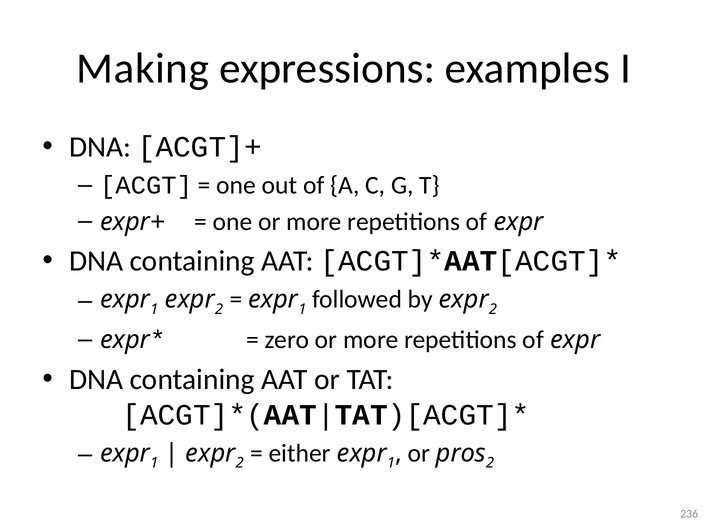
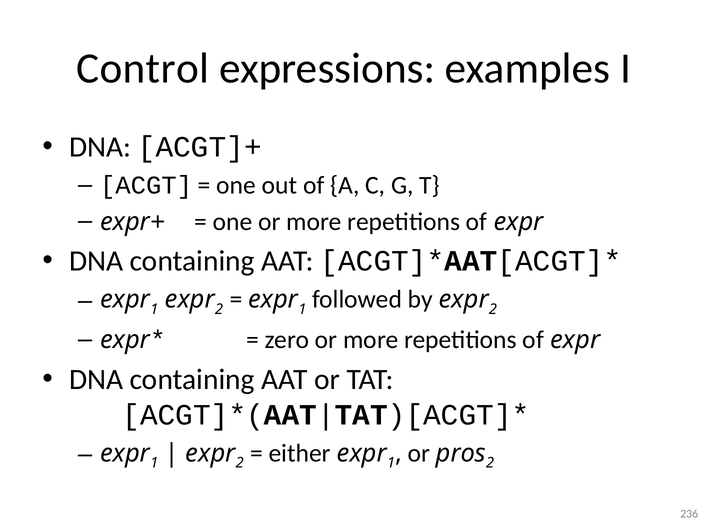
Making: Making -> Control
